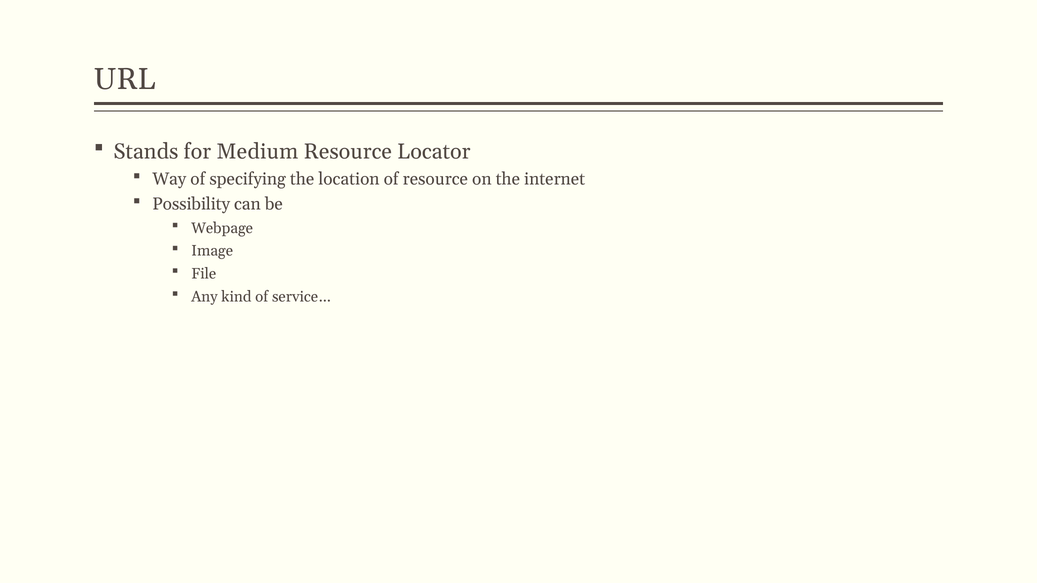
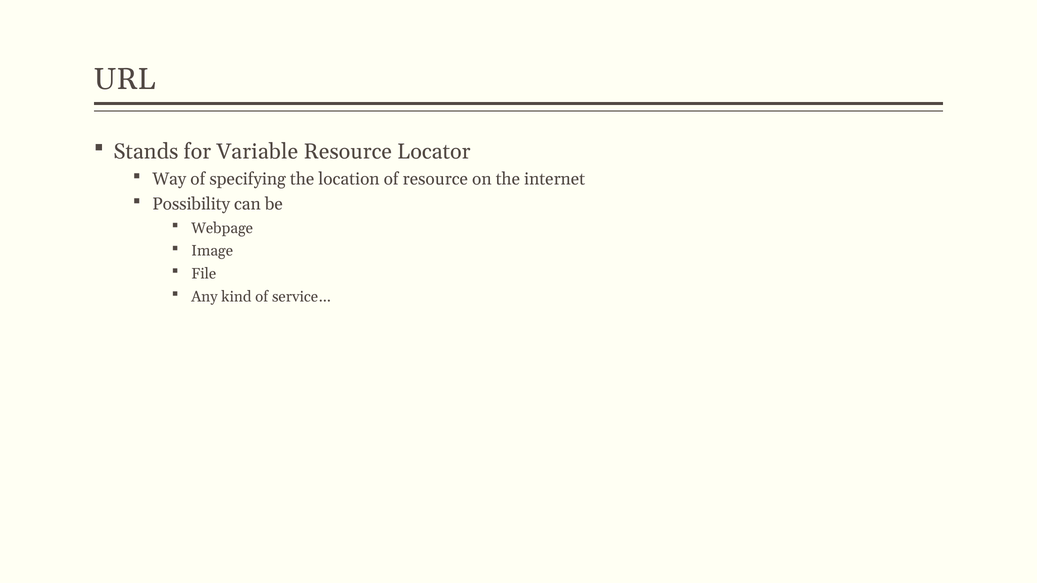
Medium: Medium -> Variable
